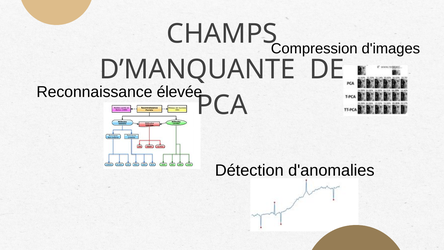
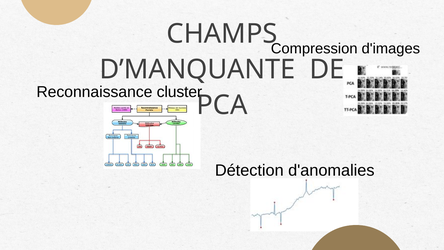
élevée: élevée -> cluster
